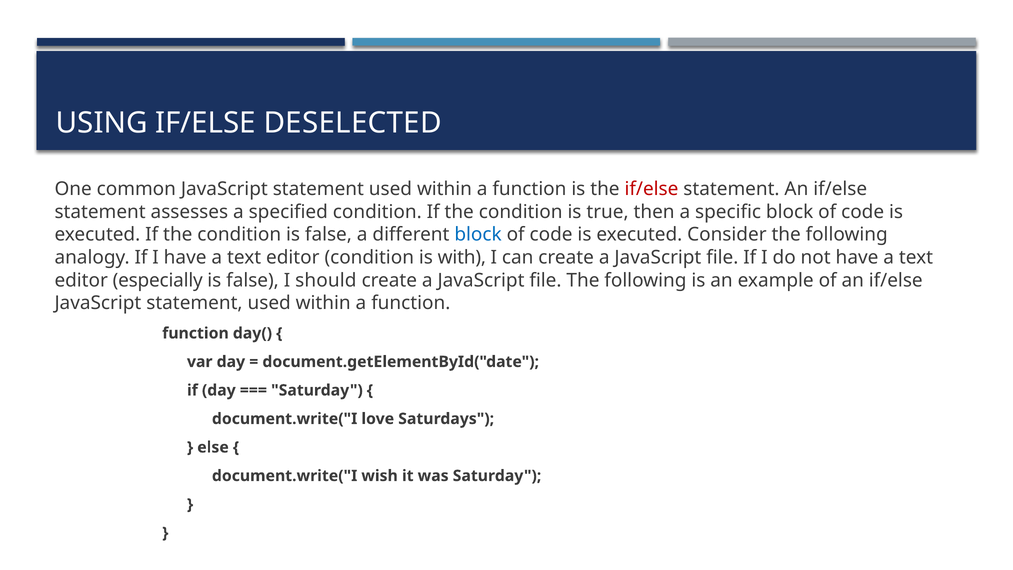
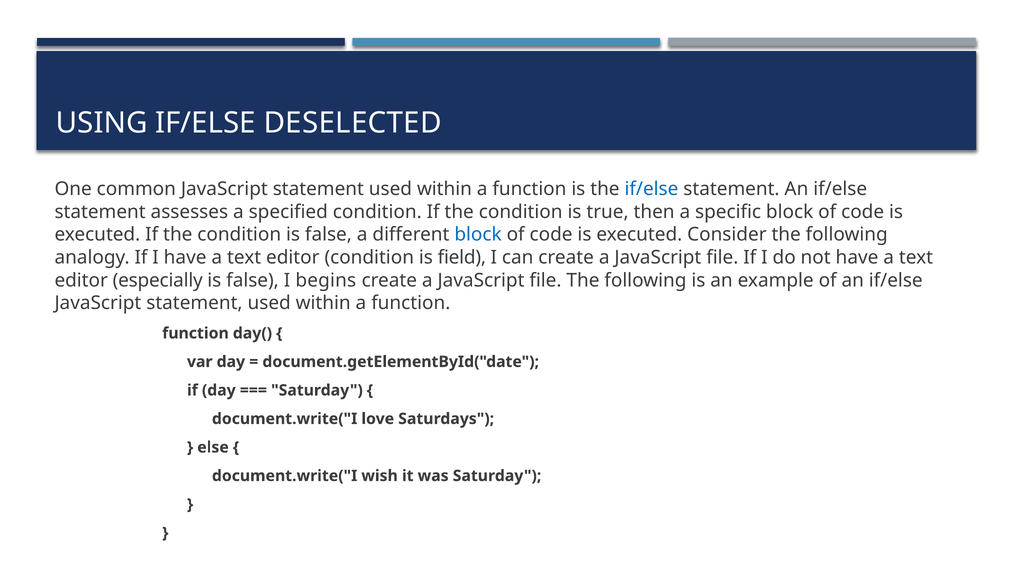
if/else at (651, 189) colour: red -> blue
with: with -> field
should: should -> begins
